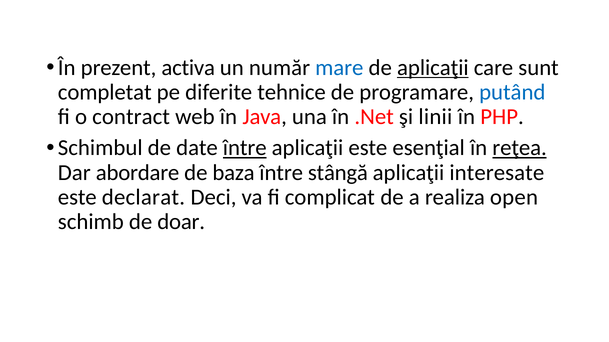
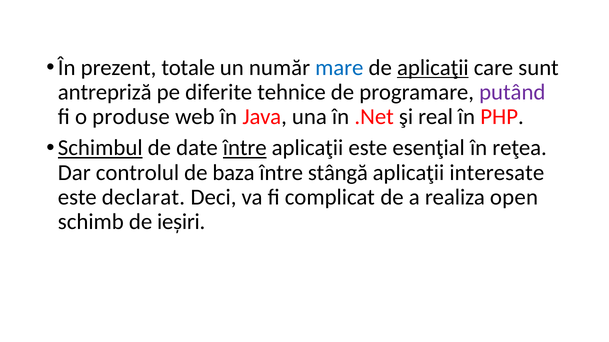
activa: activa -> totale
completat: completat -> antrepriză
putând colour: blue -> purple
contract: contract -> produse
linii: linii -> real
Schimbul underline: none -> present
reţea underline: present -> none
abordare: abordare -> controlul
doar: doar -> ieșiri
